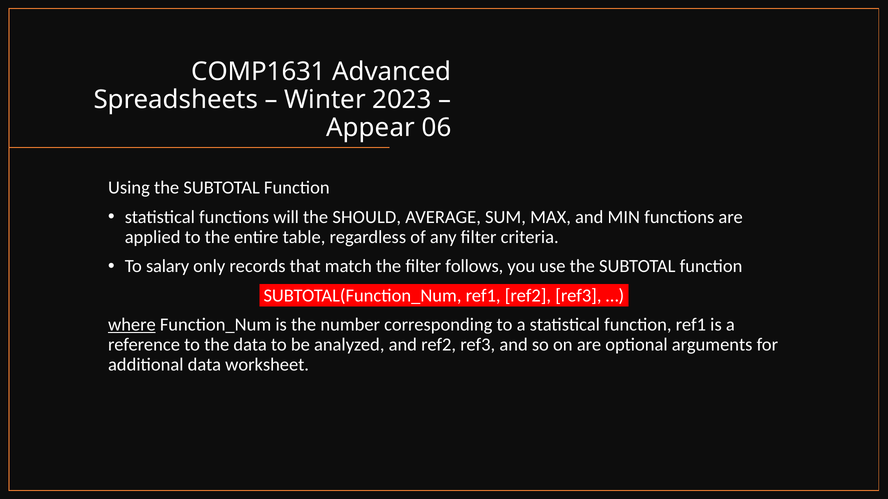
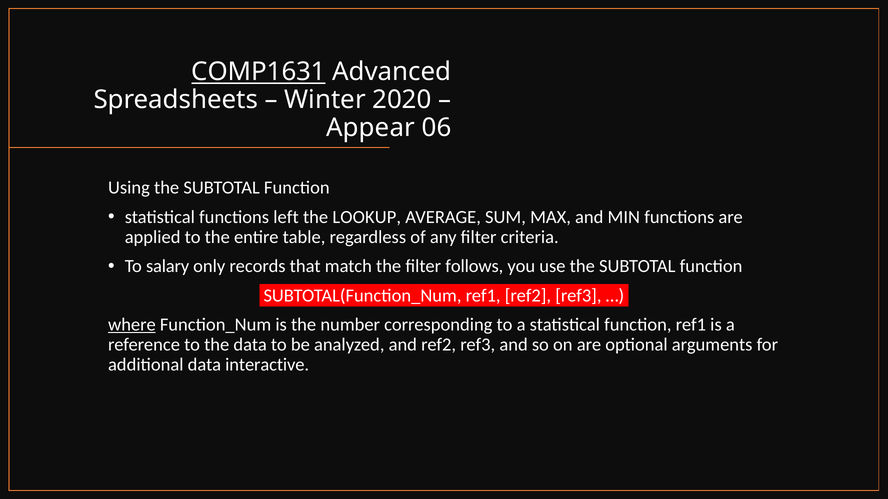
COMP1631 underline: none -> present
2023: 2023 -> 2020
will: will -> left
SHOULD: SHOULD -> LOOKUP
worksheet: worksheet -> interactive
